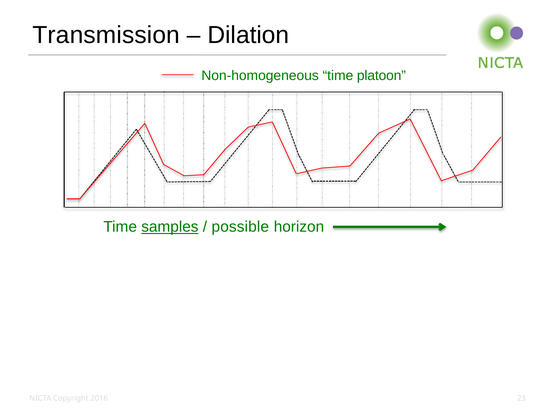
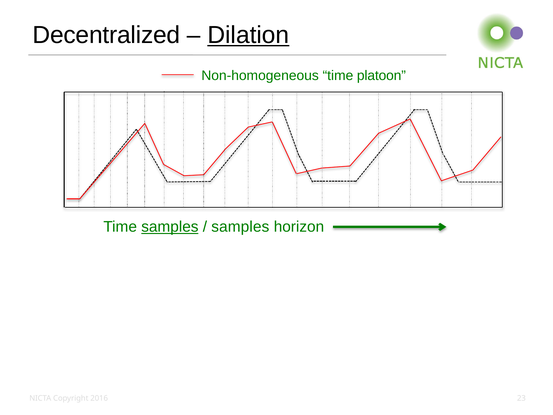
Transmission: Transmission -> Decentralized
Dilation underline: none -> present
possible at (240, 227): possible -> samples
